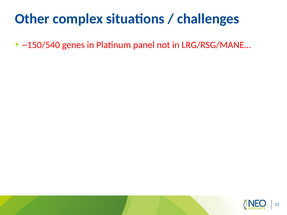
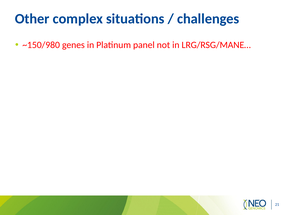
~150/540: ~150/540 -> ~150/980
